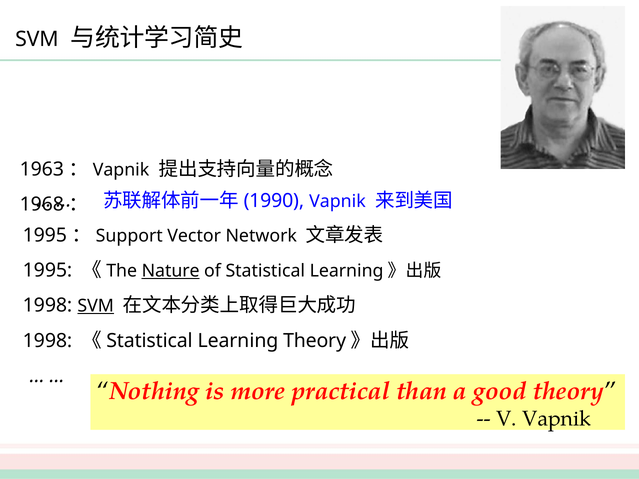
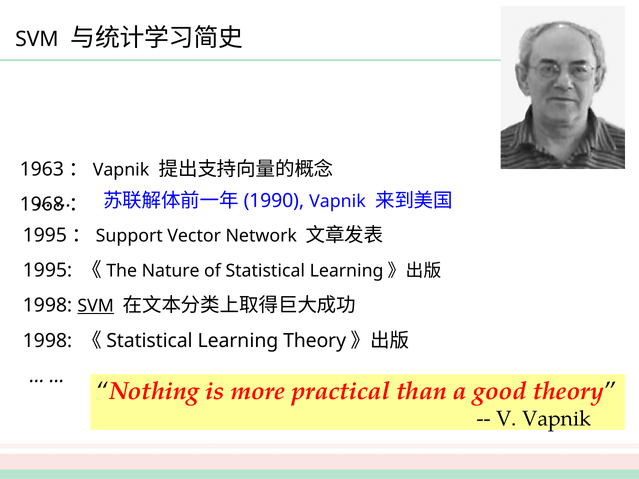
Nature underline: present -> none
